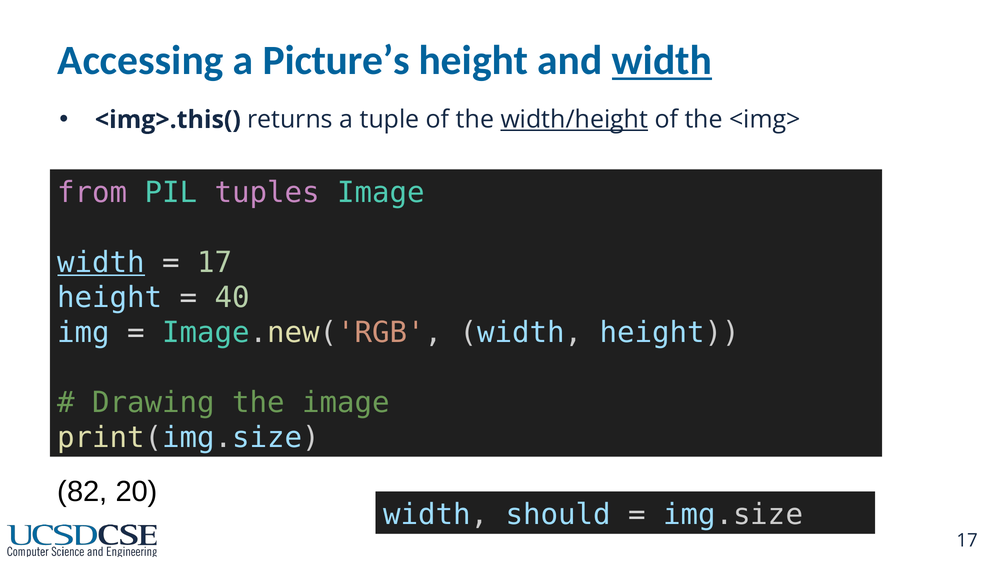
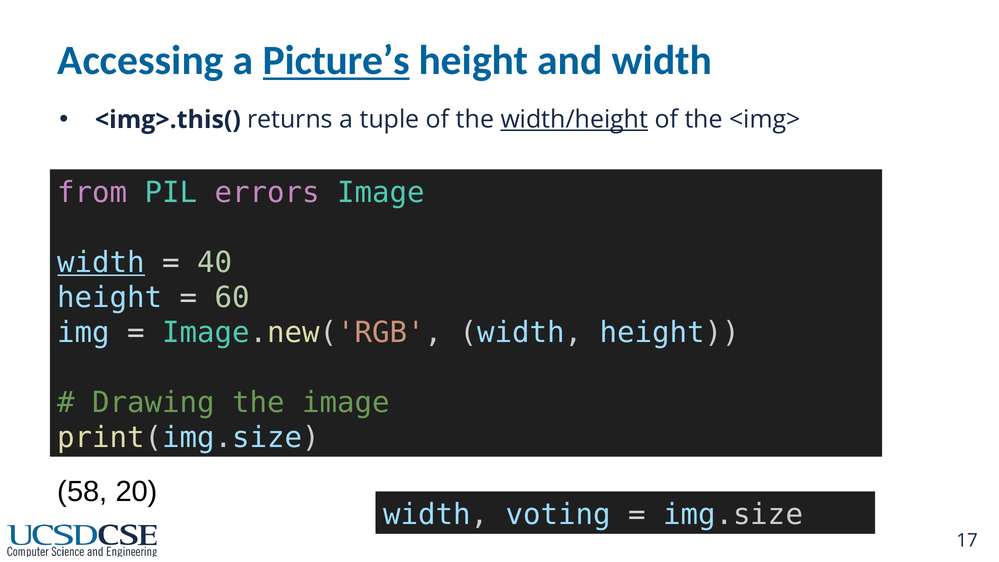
Picture’s underline: none -> present
width at (662, 61) underline: present -> none
tuples: tuples -> errors
17 at (215, 263): 17 -> 40
40: 40 -> 60
82: 82 -> 58
should: should -> voting
